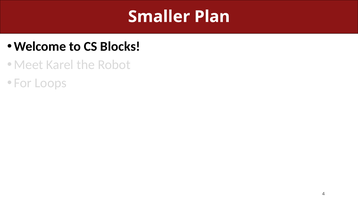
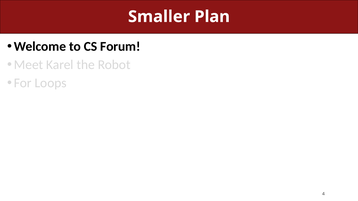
Blocks: Blocks -> Forum
